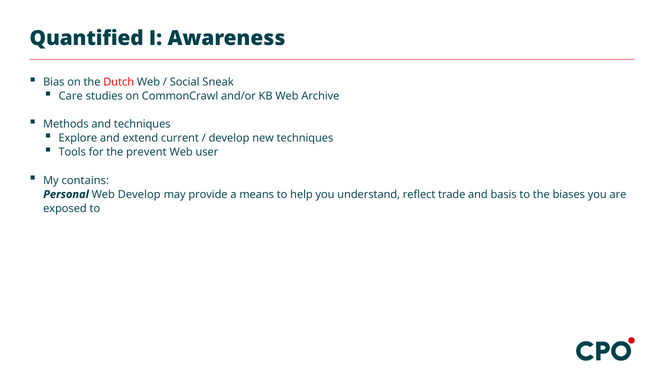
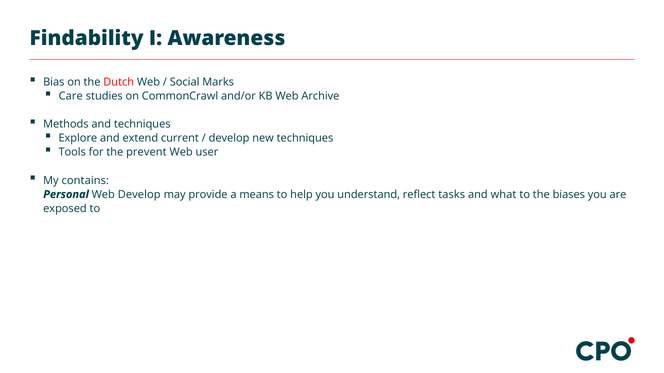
Quantified: Quantified -> Findability
Sneak: Sneak -> Marks
trade: trade -> tasks
basis: basis -> what
